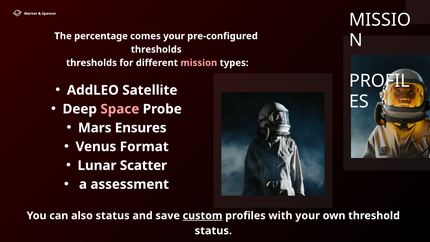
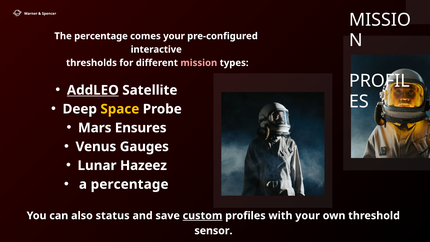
thresholds at (156, 49): thresholds -> interactive
AddLEO underline: none -> present
Space colour: pink -> yellow
Format: Format -> Gauges
Scatter: Scatter -> Hazeez
a assessment: assessment -> percentage
status at (213, 231): status -> sensor
